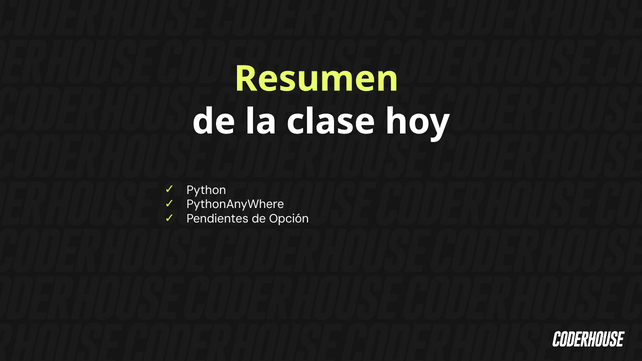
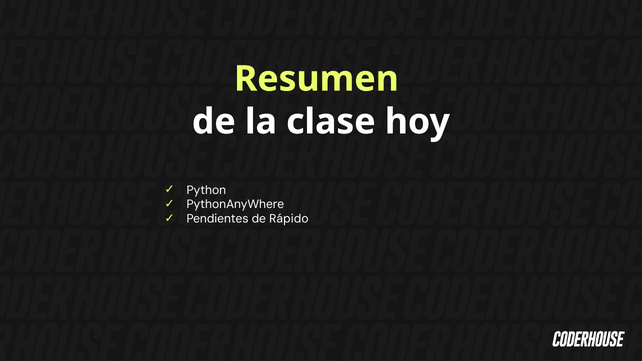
Opción: Opción -> Rápido
